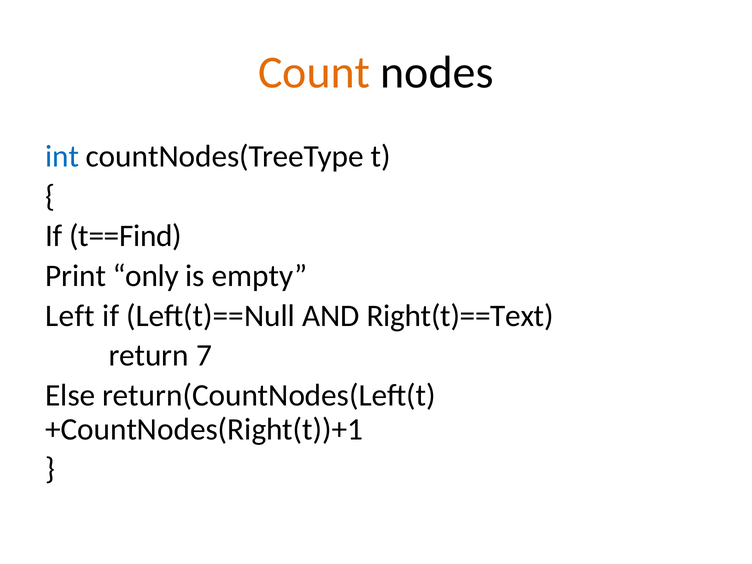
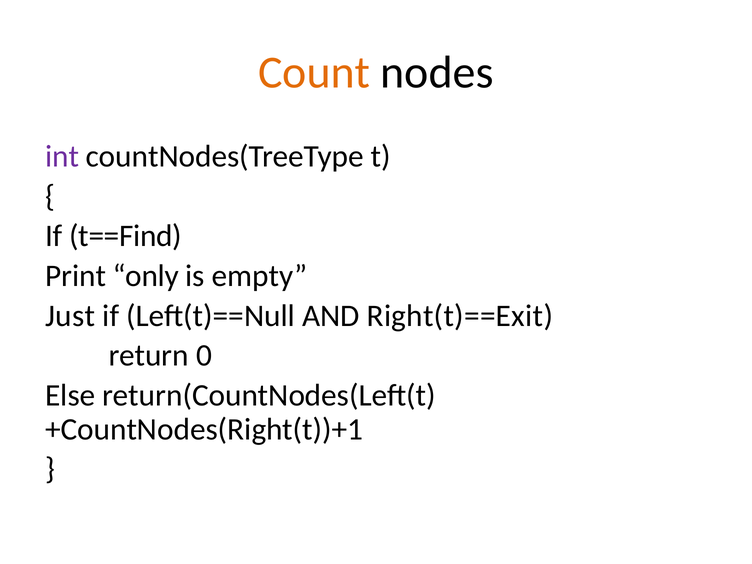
int colour: blue -> purple
Left: Left -> Just
Right(t)==Text: Right(t)==Text -> Right(t)==Exit
7: 7 -> 0
